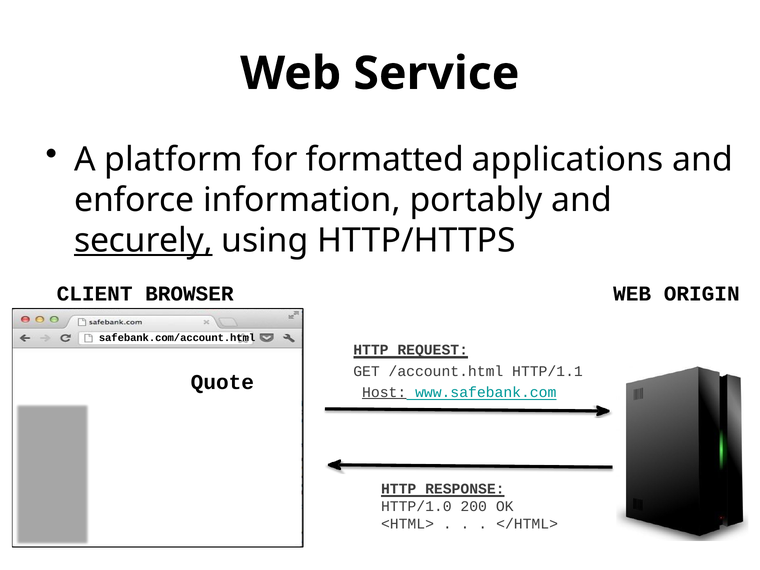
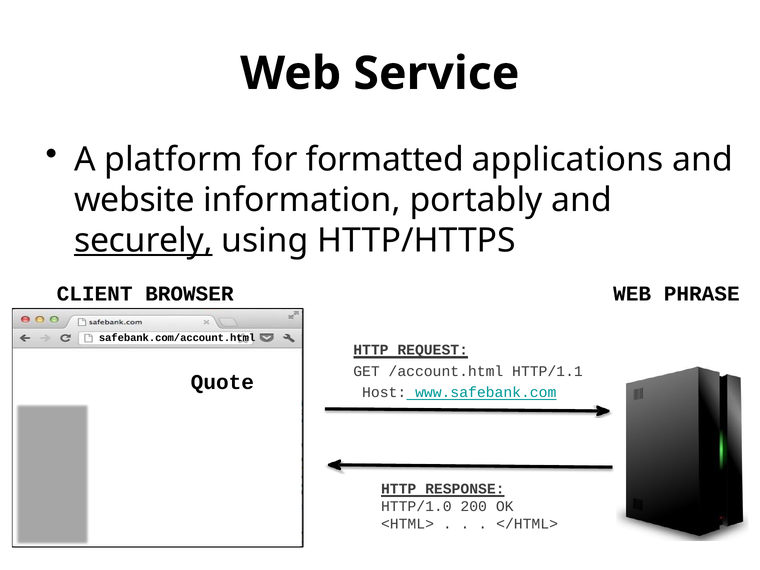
enforce: enforce -> website
ORIGIN: ORIGIN -> PHRASE
Host underline: present -> none
